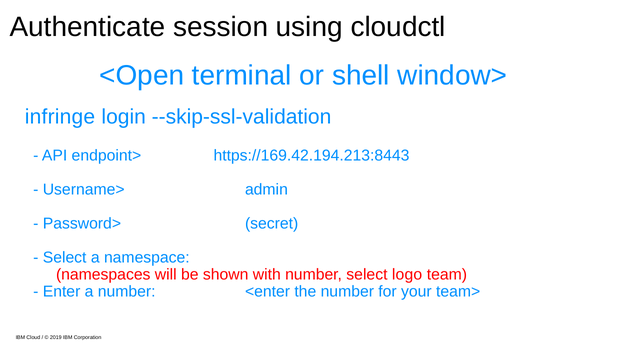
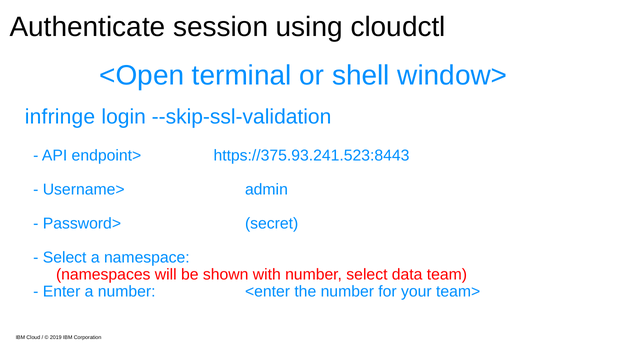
https://169.42.194.213:8443: https://169.42.194.213:8443 -> https://375.93.241.523:8443
logo: logo -> data
